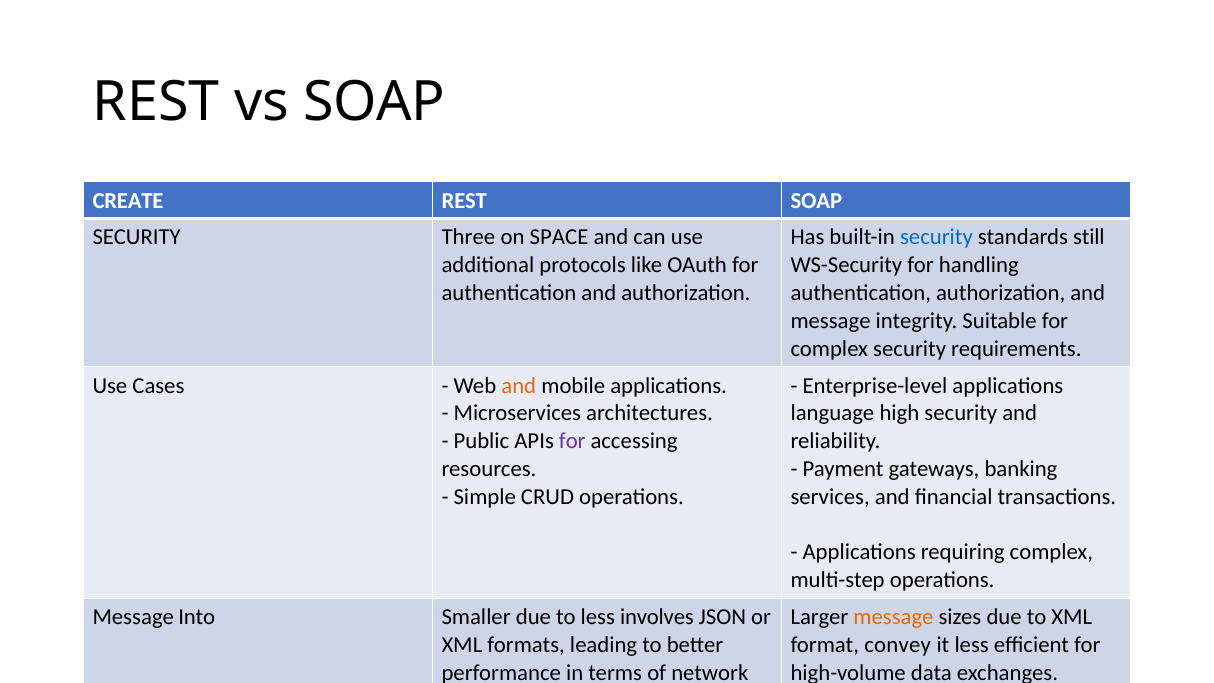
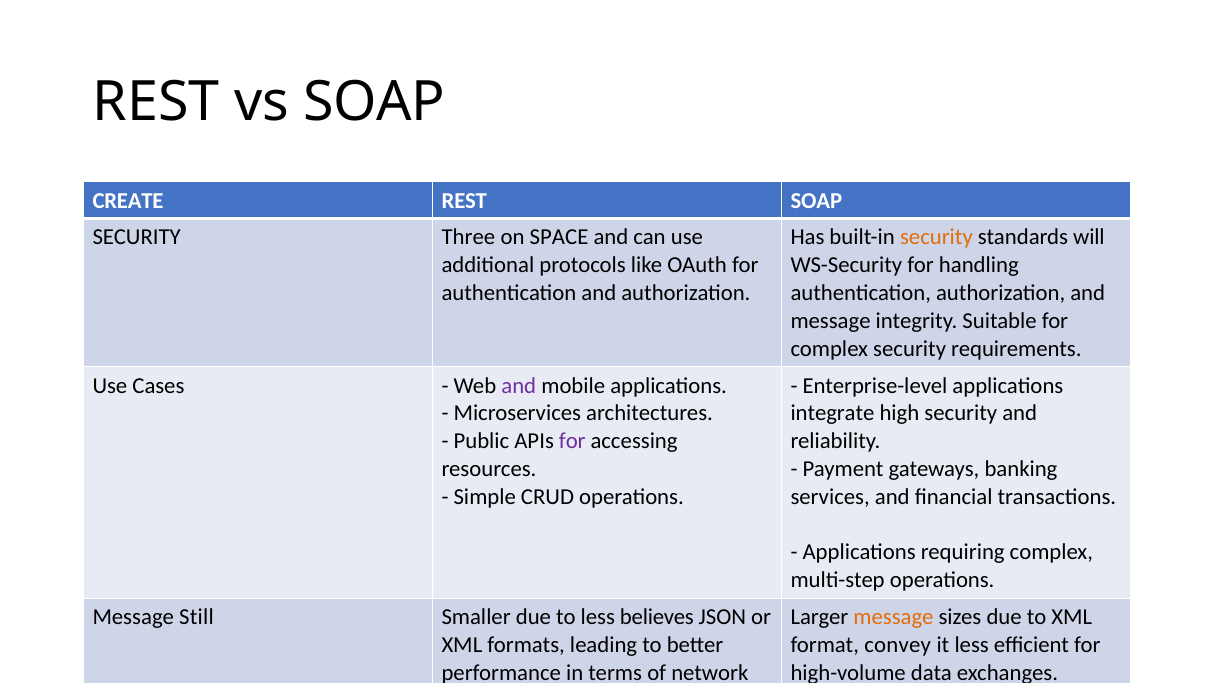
security at (936, 237) colour: blue -> orange
still: still -> will
and at (519, 385) colour: orange -> purple
language: language -> integrate
Into: Into -> Still
involves: involves -> believes
